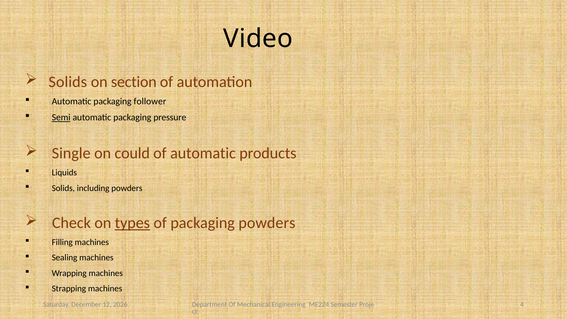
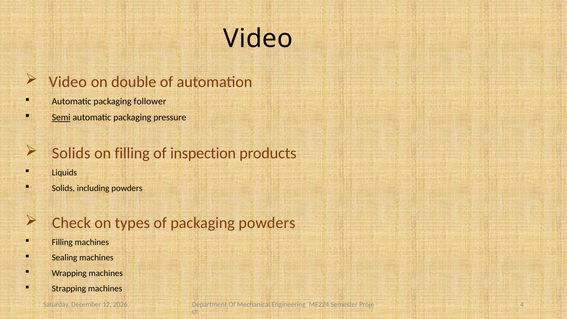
Solids at (68, 82): Solids -> Video
section: section -> double
Single at (71, 153): Single -> Solids
on could: could -> filling
of automatic: automatic -> inspection
types underline: present -> none
